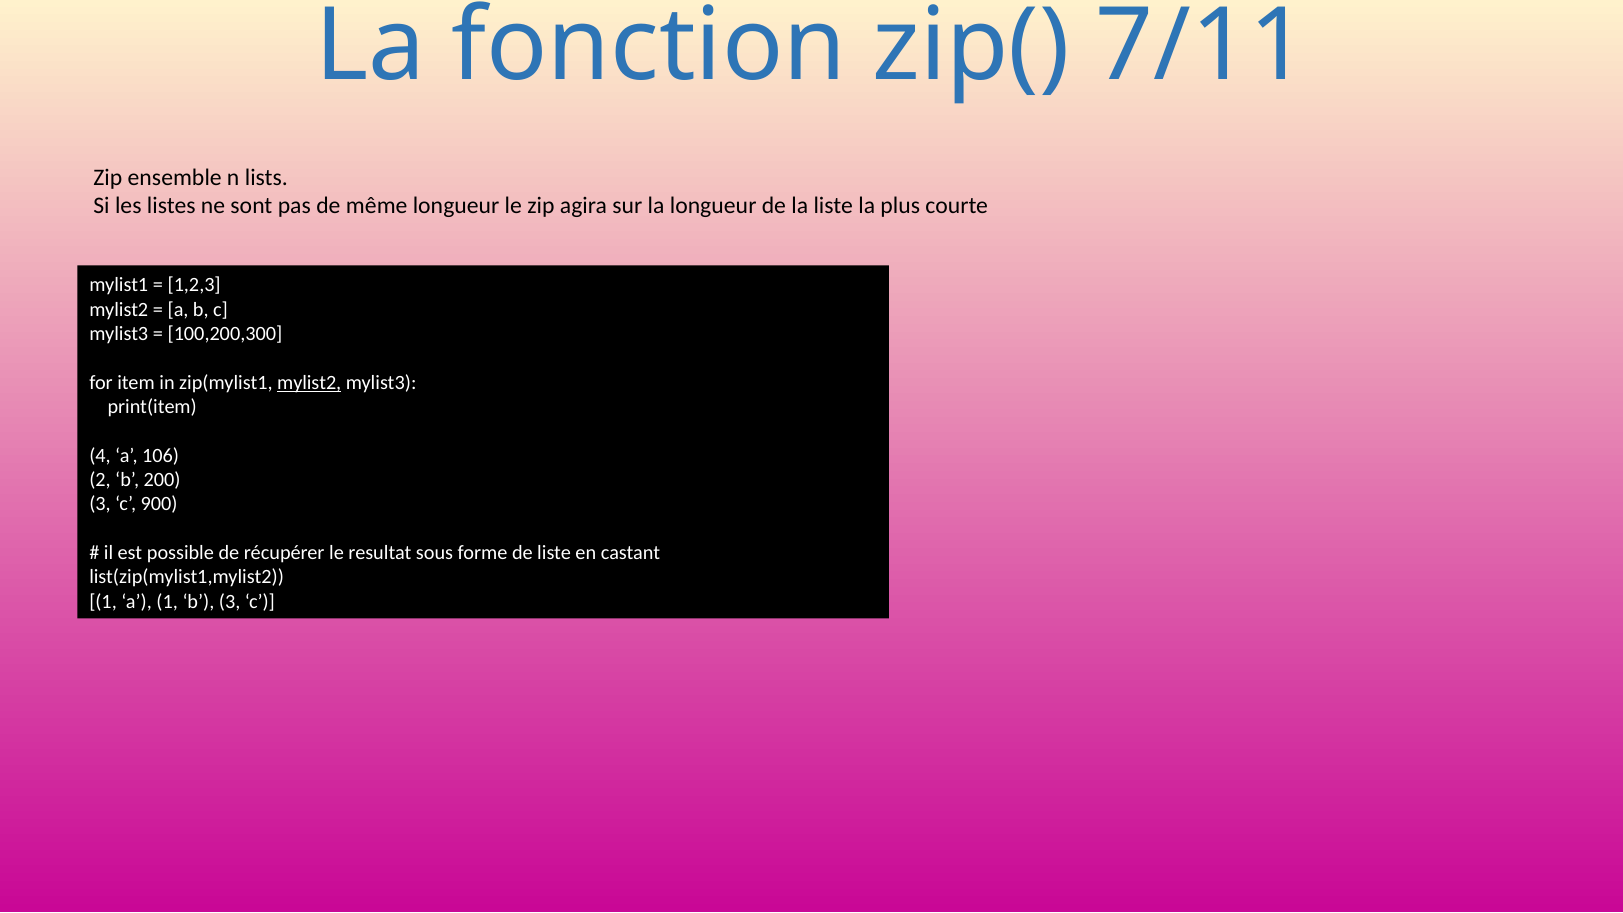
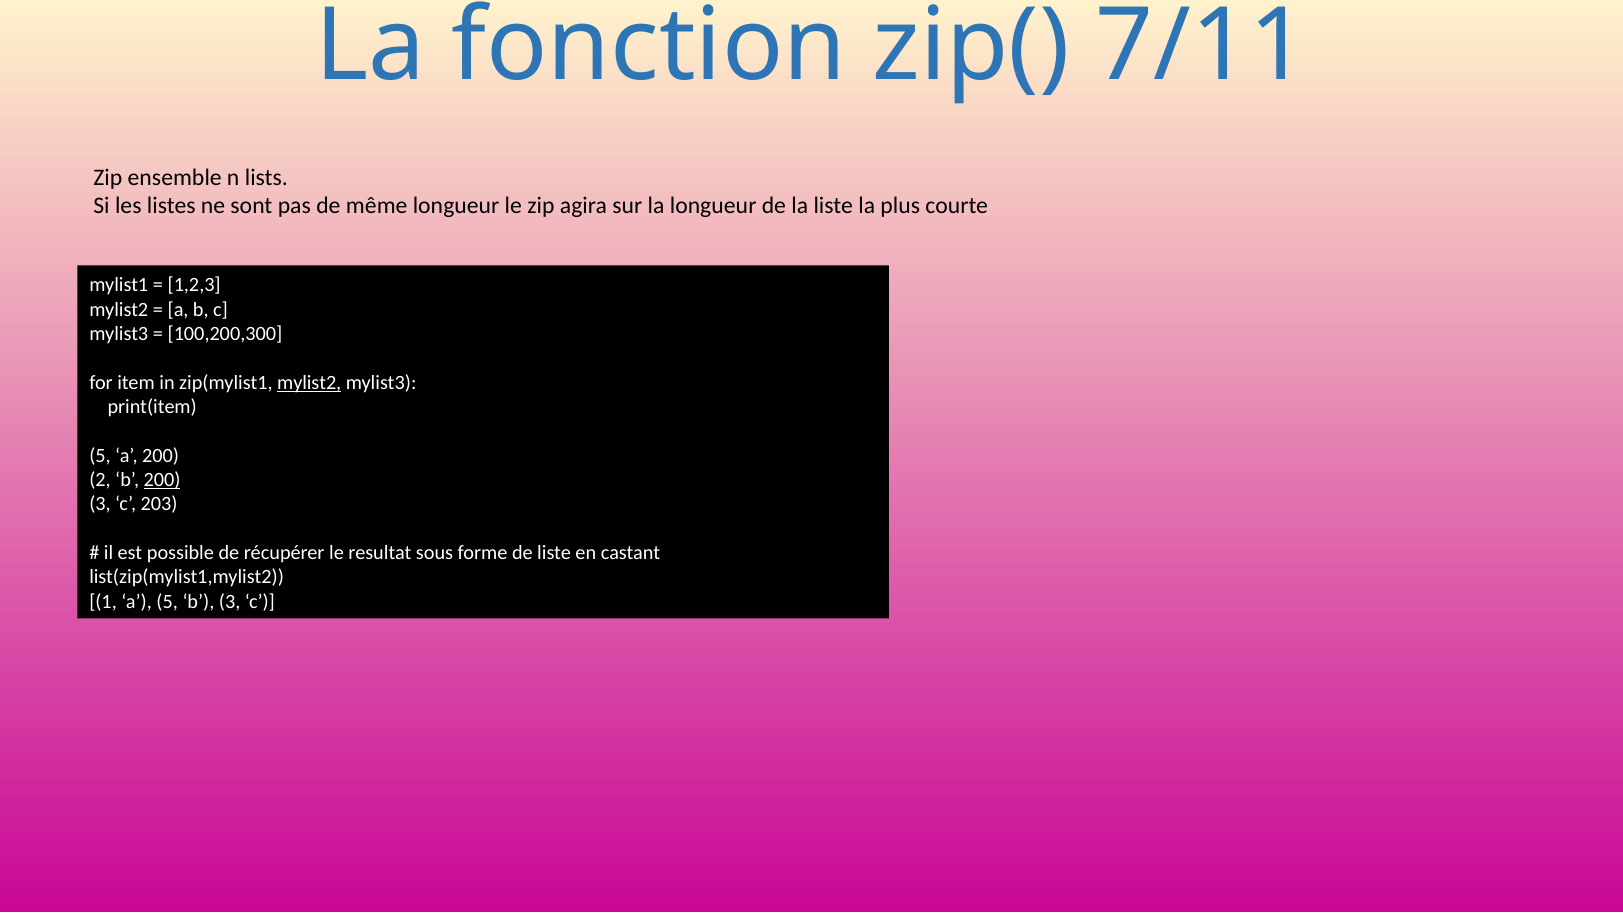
4 at (100, 455): 4 -> 5
a 106: 106 -> 200
200 at (162, 480) underline: none -> present
900: 900 -> 203
a 1: 1 -> 5
